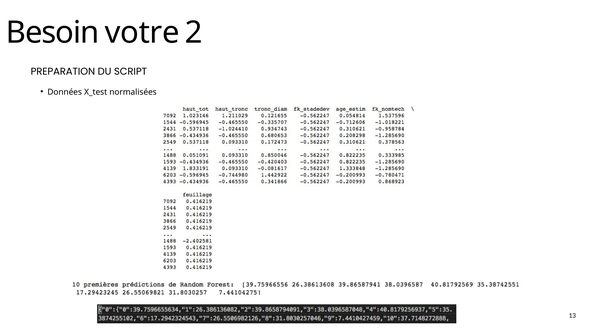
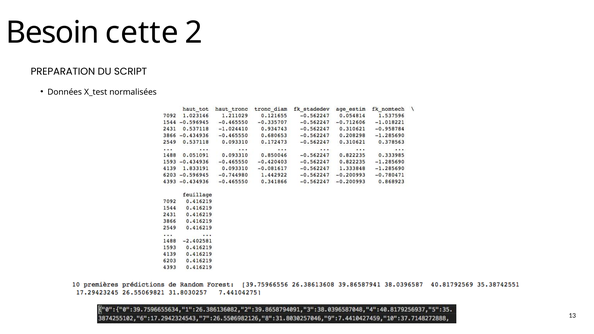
votre: votre -> cette
